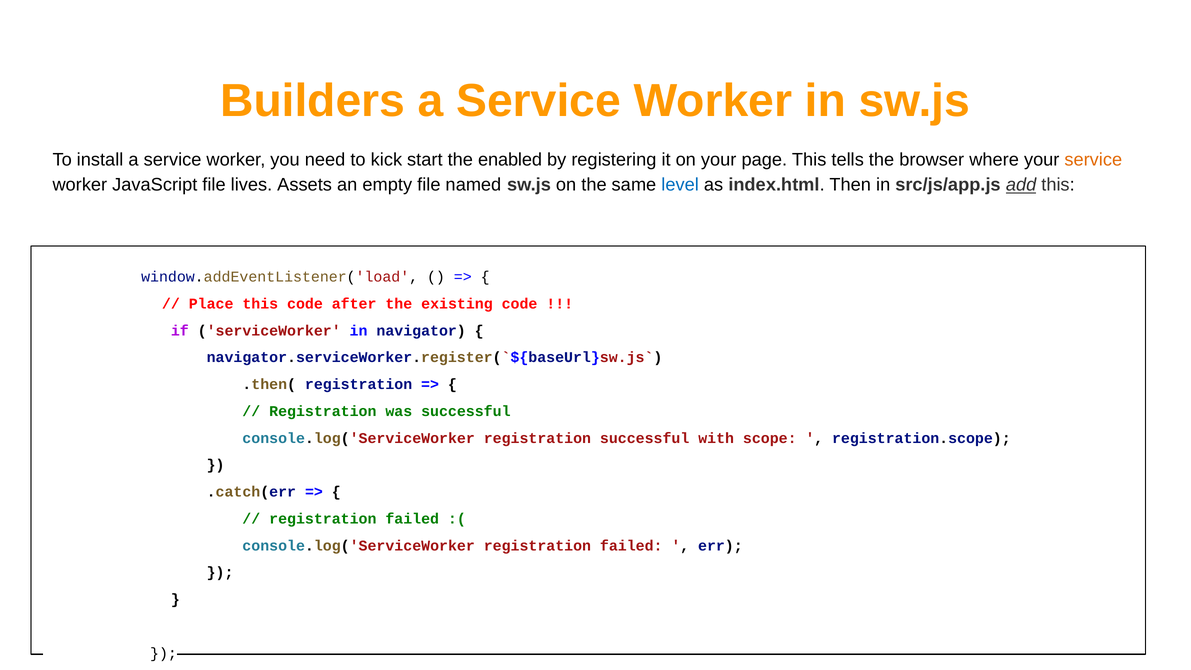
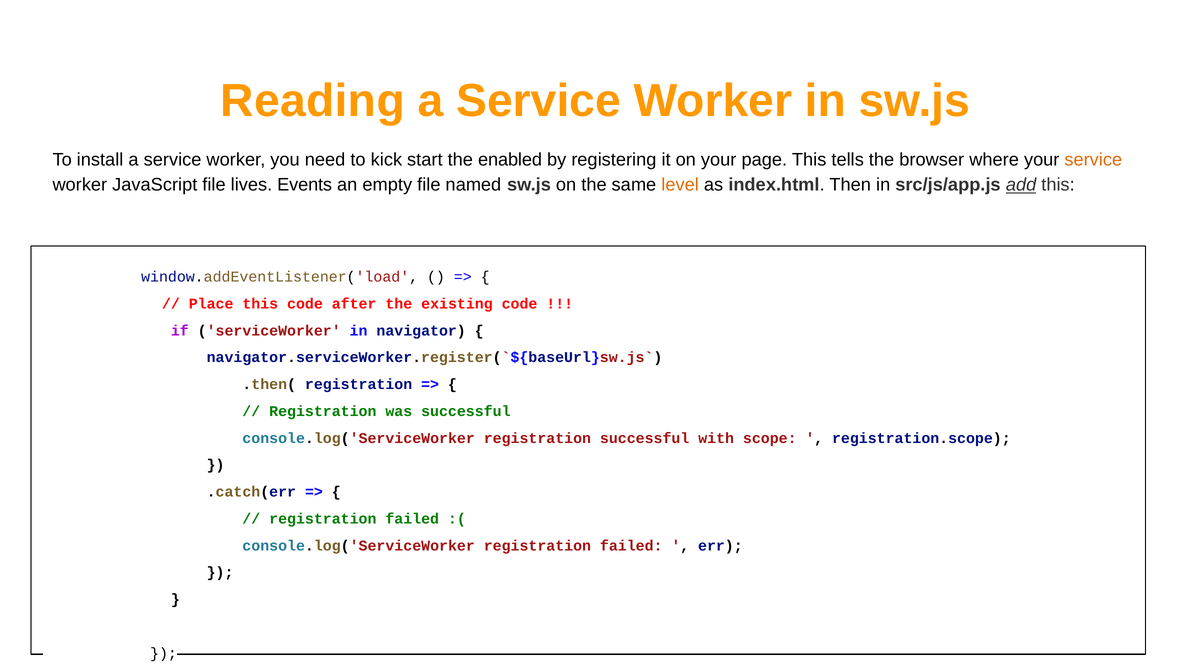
Builders: Builders -> Reading
Assets: Assets -> Events
level colour: blue -> orange
